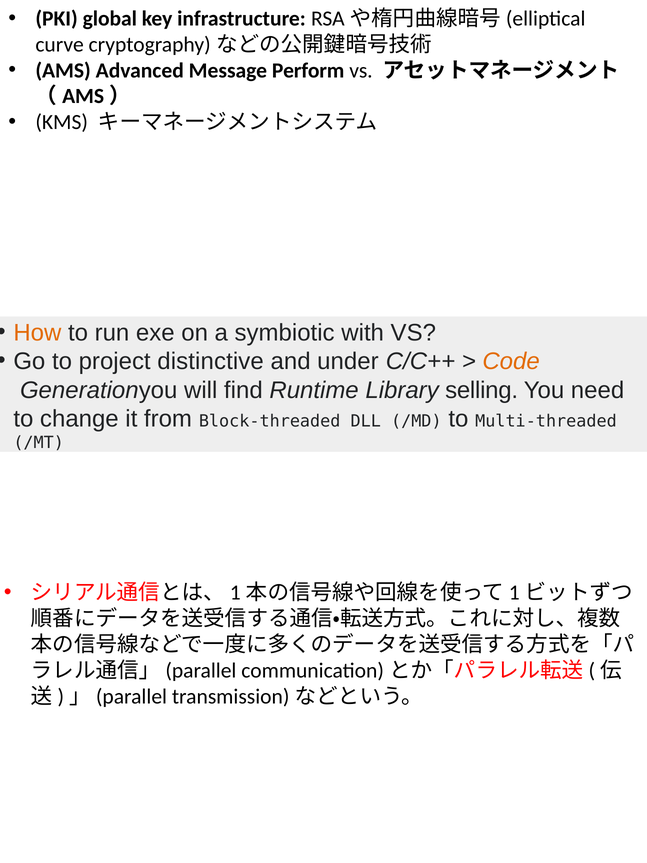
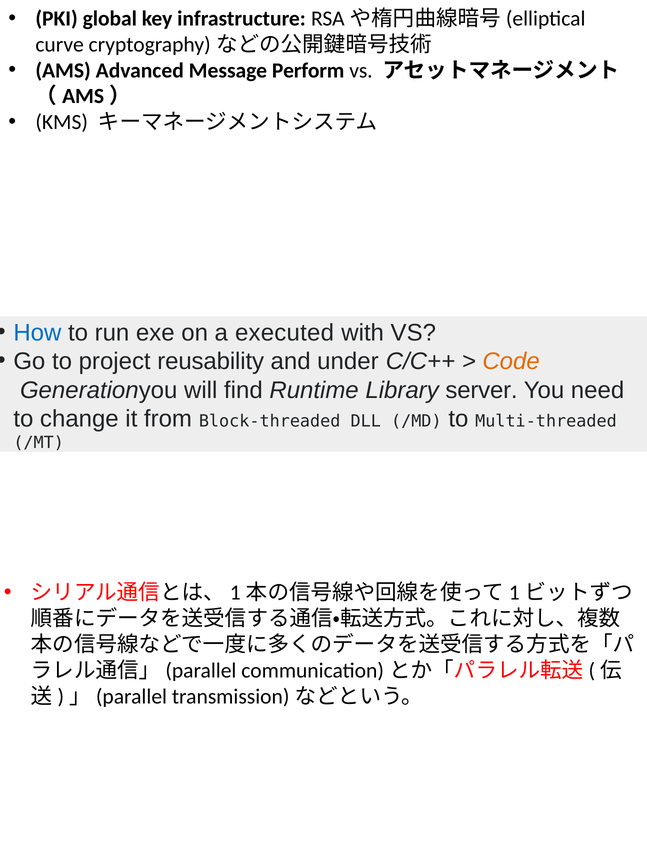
How colour: orange -> blue
symbiotic: symbiotic -> executed
distinctive: distinctive -> reusability
selling: selling -> server
